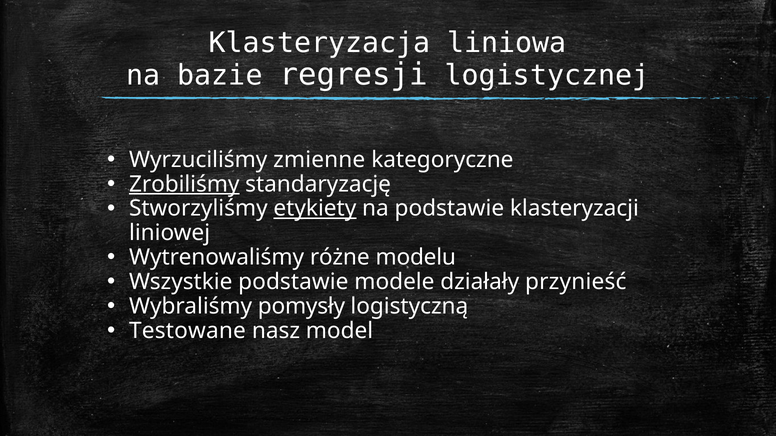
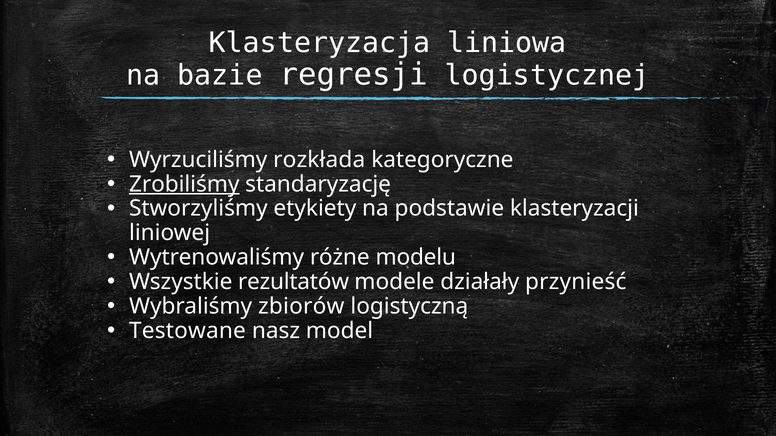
zmienne: zmienne -> rozkłada
etykiety underline: present -> none
Wszystkie podstawie: podstawie -> rezultatów
pomysły: pomysły -> zbiorów
